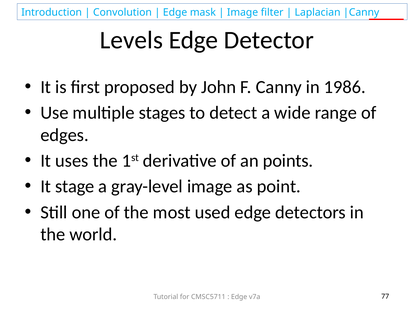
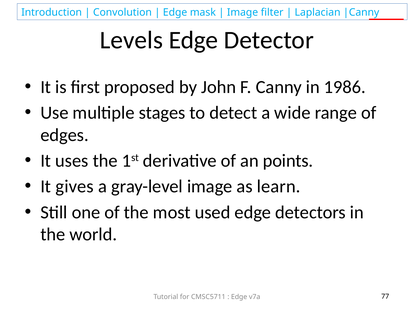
stage: stage -> gives
point: point -> learn
